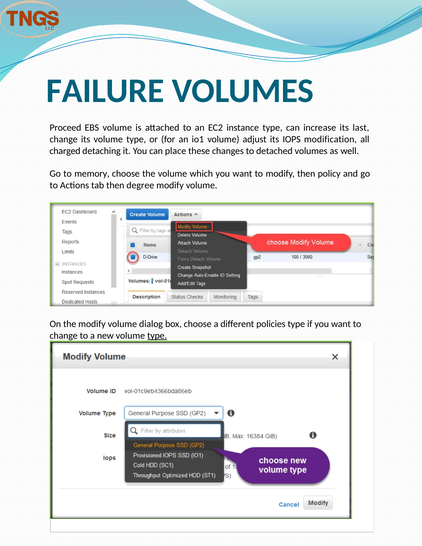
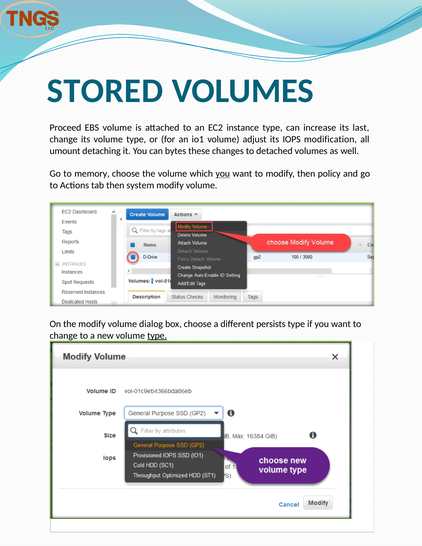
FAILURE: FAILURE -> STORED
charged: charged -> umount
place: place -> bytes
you at (223, 174) underline: none -> present
degree: degree -> system
policies: policies -> persists
